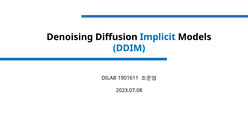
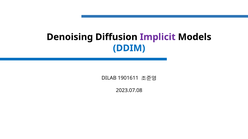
Implicit colour: blue -> purple
